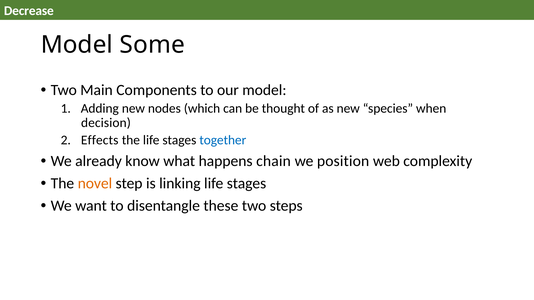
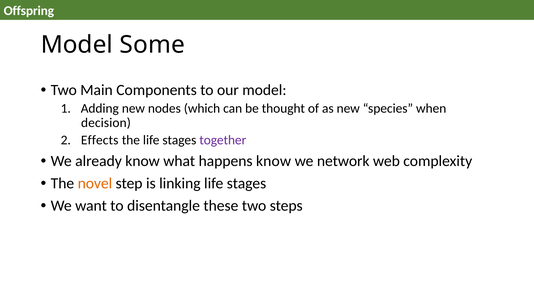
Decrease: Decrease -> Offspring
together colour: blue -> purple
happens chain: chain -> know
position: position -> network
